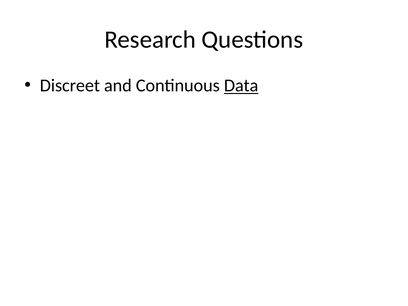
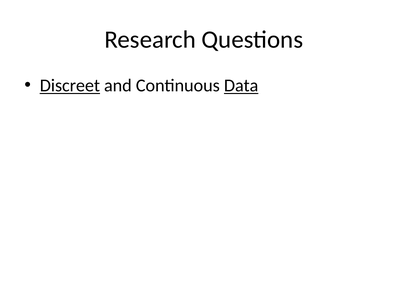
Discreet underline: none -> present
